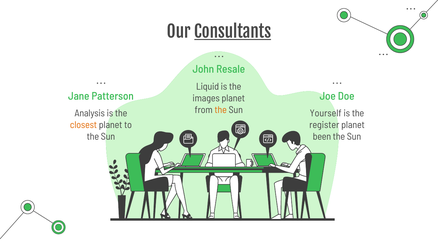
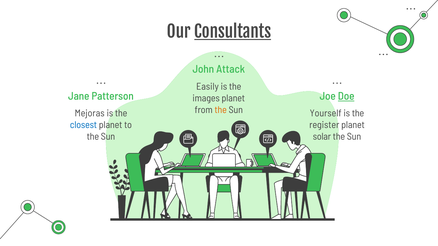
Resale: Resale -> Attack
Liquid: Liquid -> Easily
Doe underline: none -> present
Analysis: Analysis -> Mejoras
closest colour: orange -> blue
been: been -> solar
